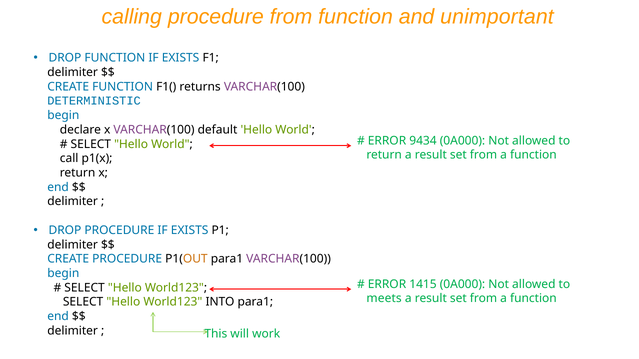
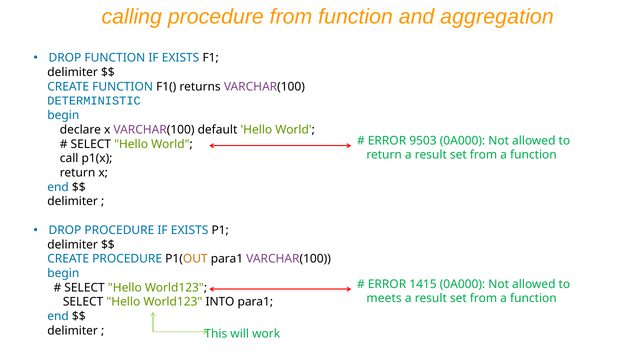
unimportant: unimportant -> aggregation
9434: 9434 -> 9503
